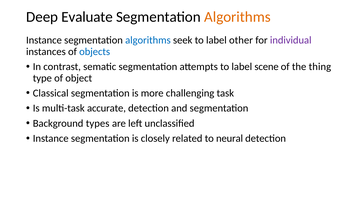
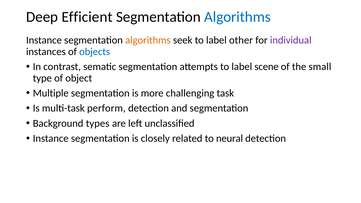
Evaluate: Evaluate -> Efficient
Algorithms at (237, 17) colour: orange -> blue
algorithms at (148, 40) colour: blue -> orange
thing: thing -> small
Classical: Classical -> Multiple
accurate: accurate -> perform
